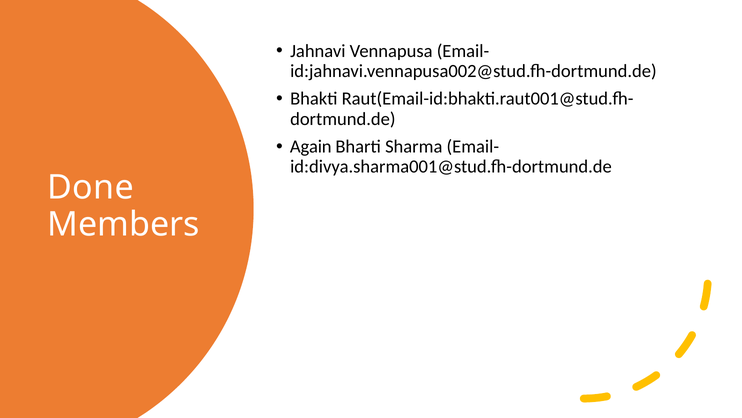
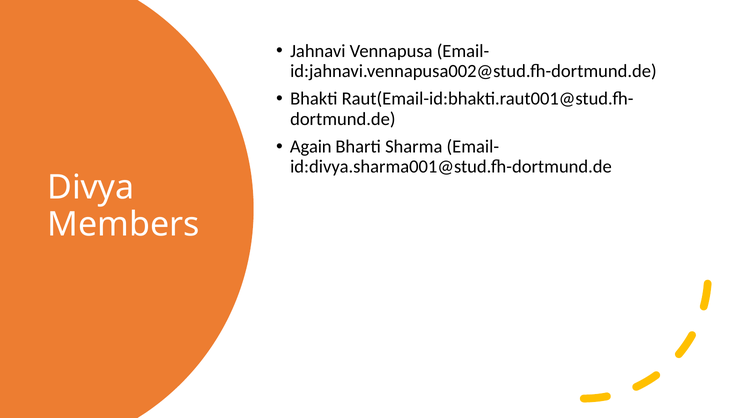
Done: Done -> Divya
